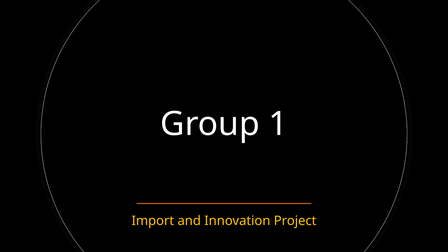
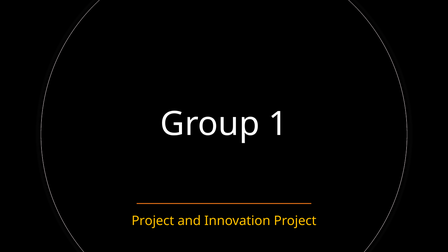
Import at (153, 221): Import -> Project
